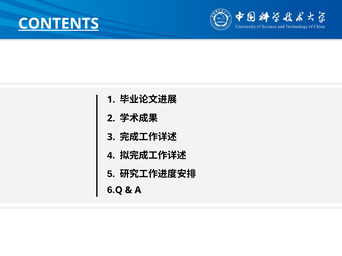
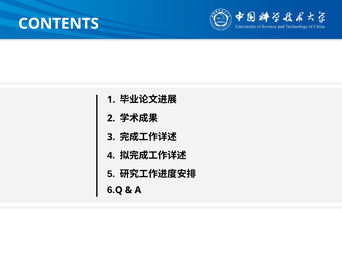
CONTENTS underline: present -> none
